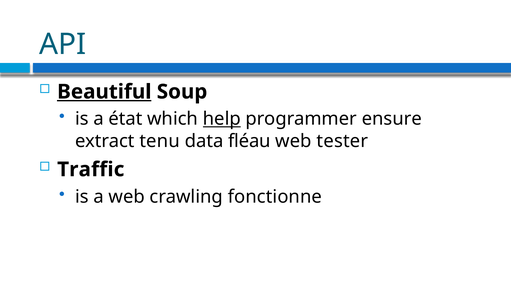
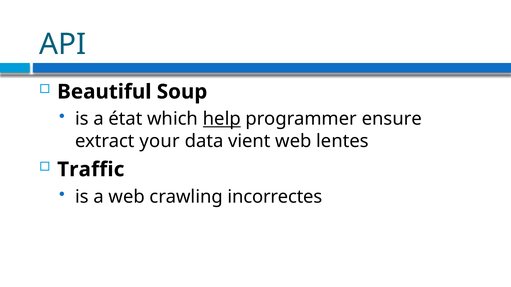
Beautiful underline: present -> none
tenu: tenu -> your
fléau: fléau -> vient
tester: tester -> lentes
fonctionne: fonctionne -> incorrectes
